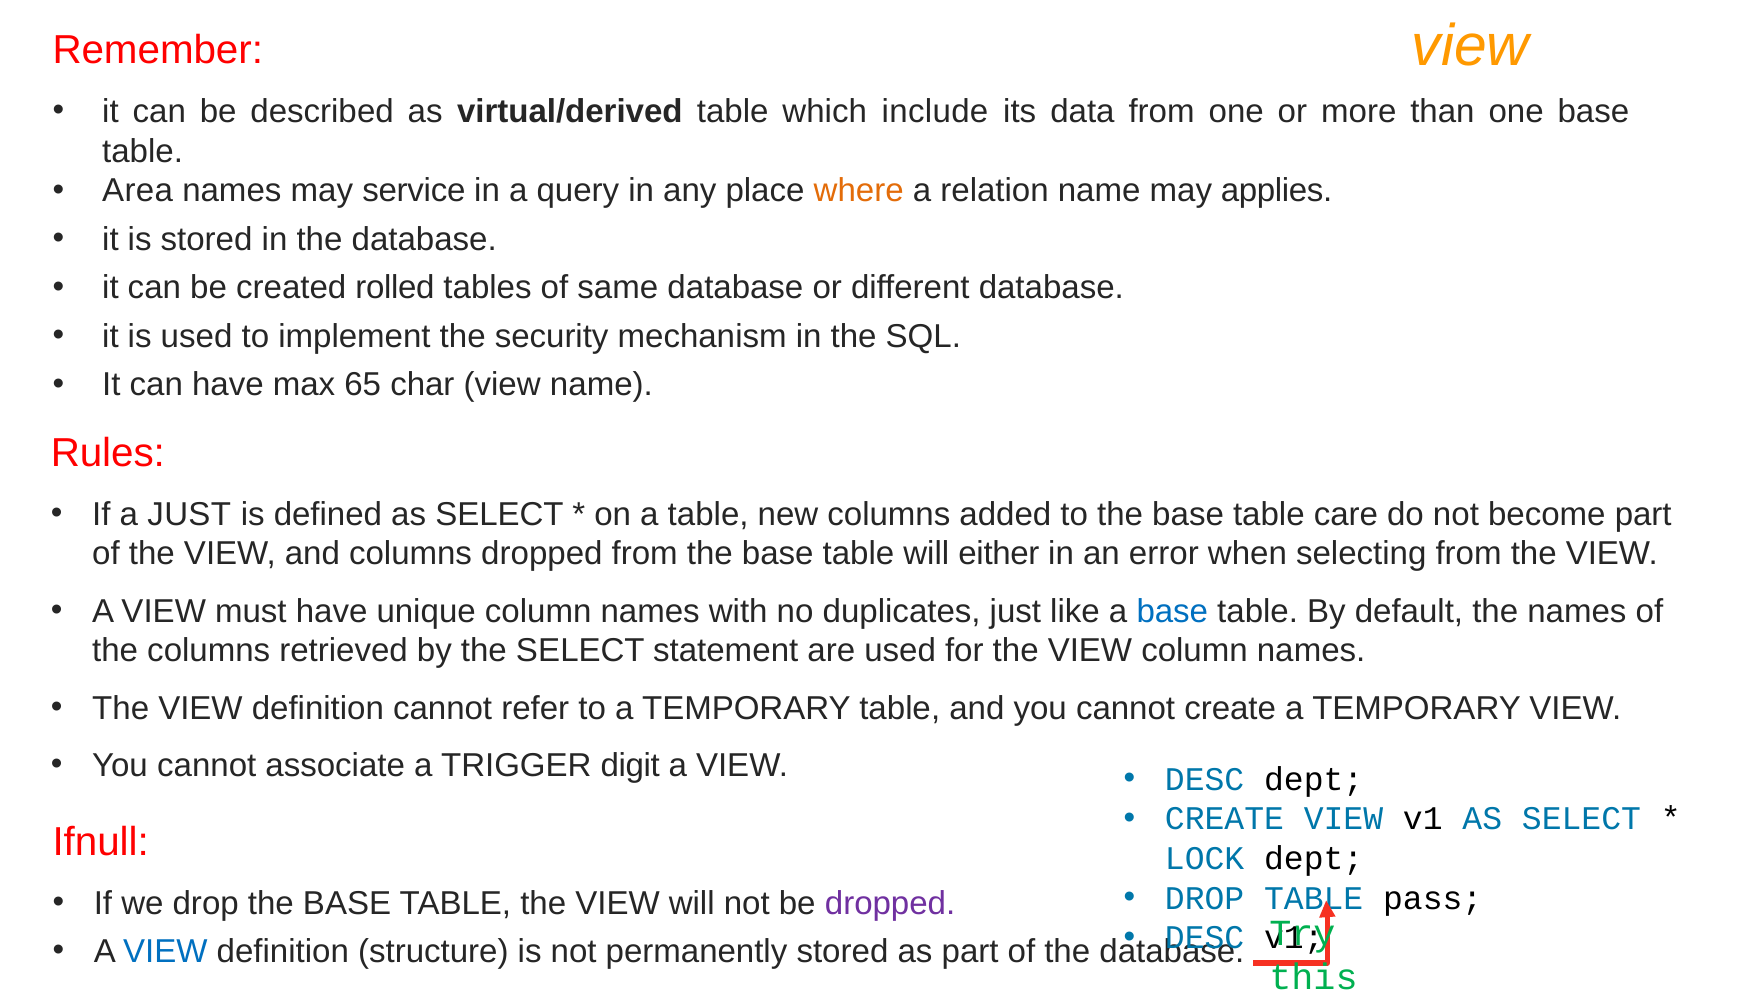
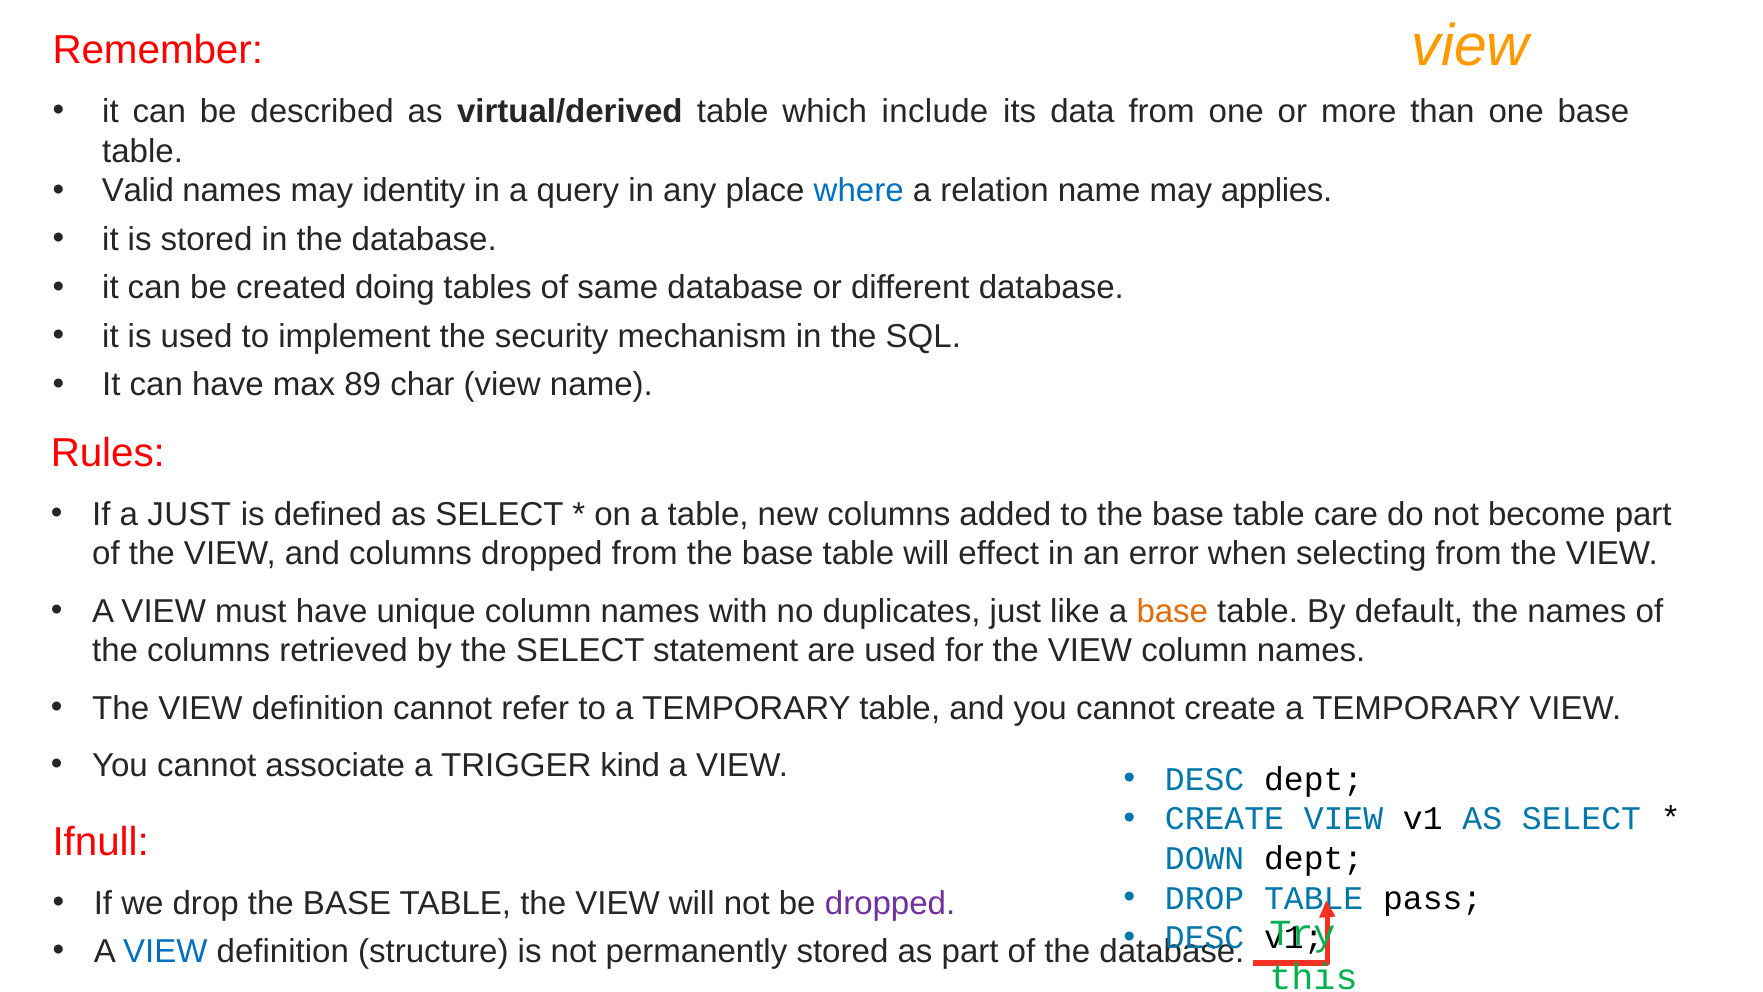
Area: Area -> Valid
service: service -> identity
where colour: orange -> blue
rolled: rolled -> doing
65: 65 -> 89
either: either -> effect
base at (1172, 611) colour: blue -> orange
digit: digit -> kind
LOCK: LOCK -> DOWN
